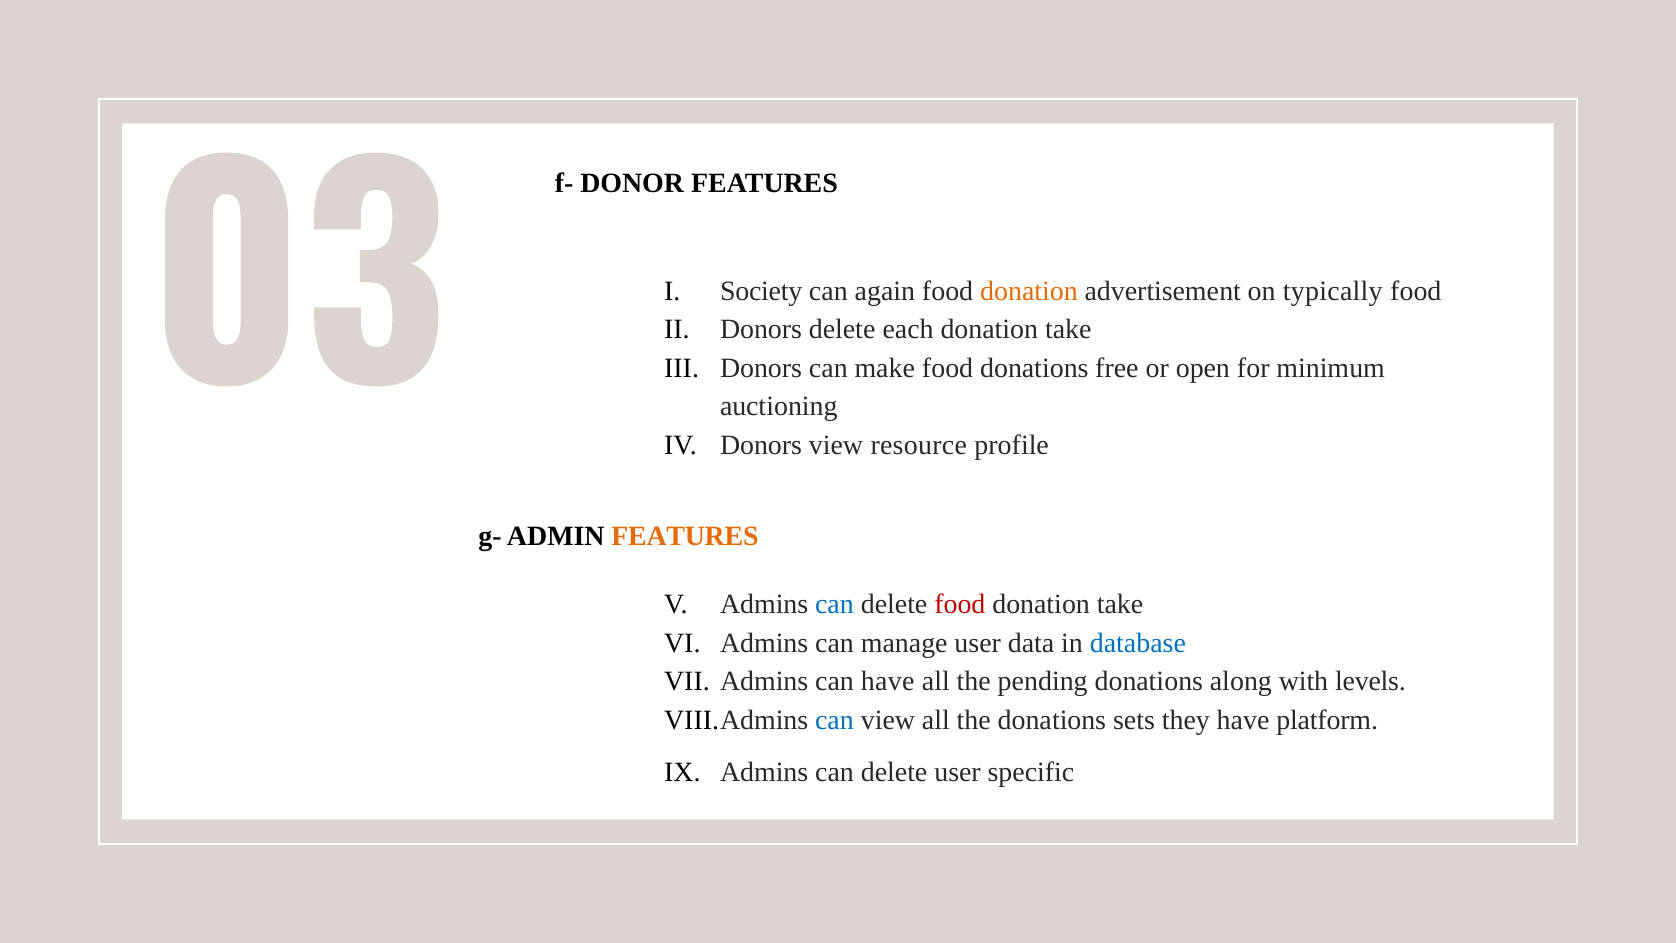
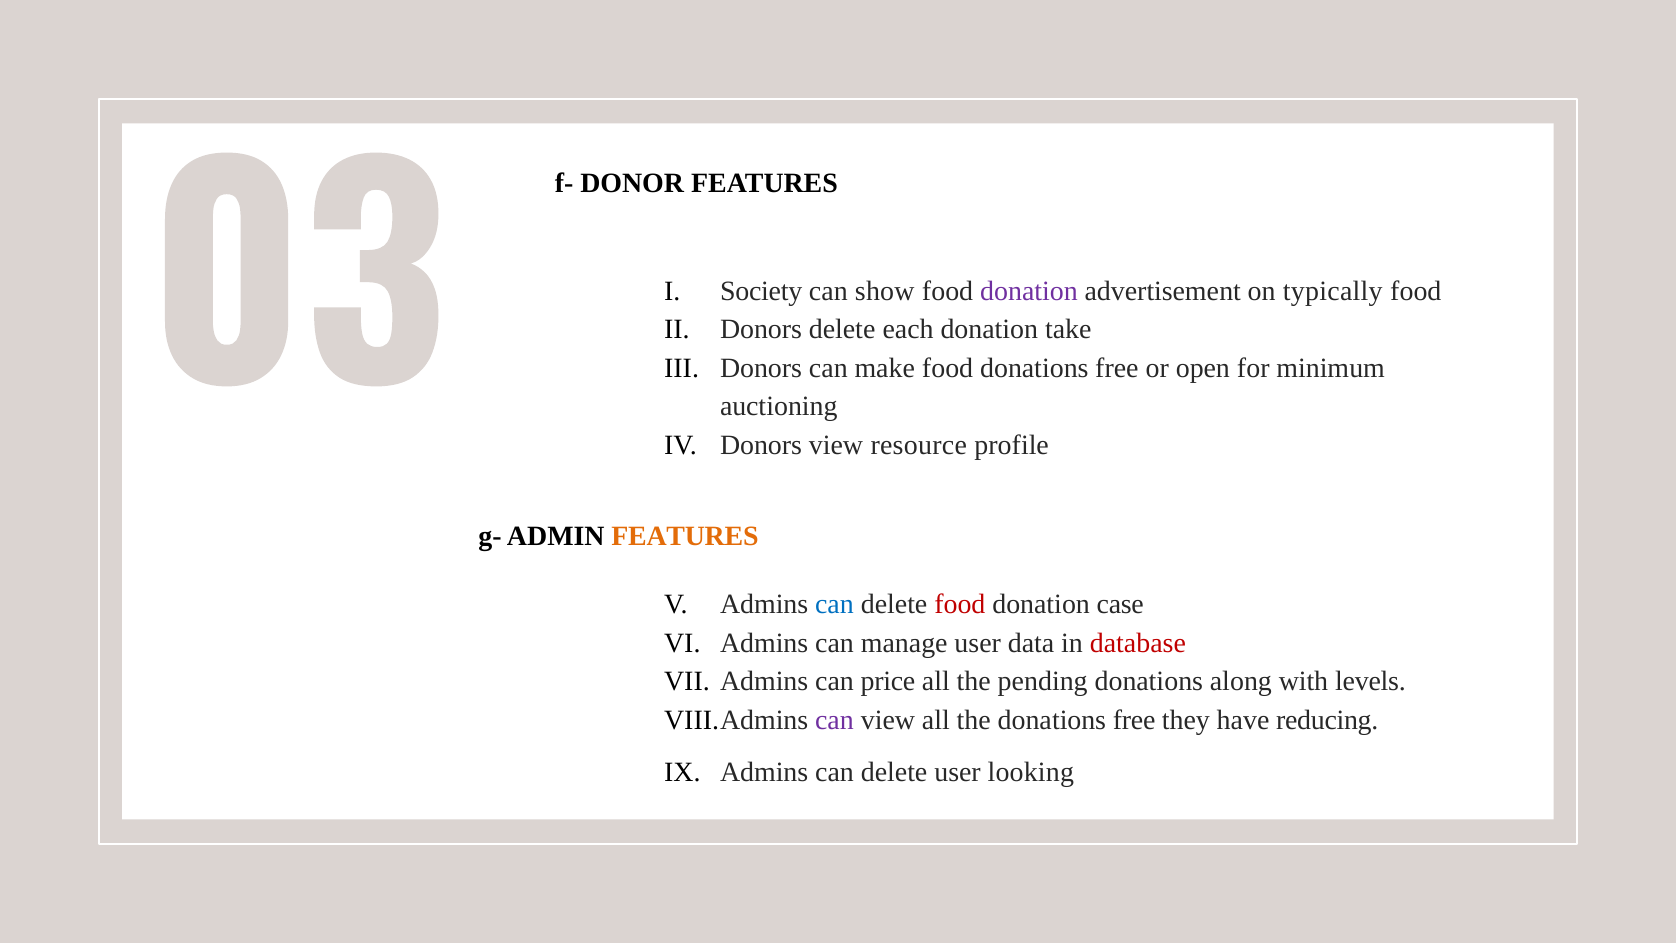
again: again -> show
donation at (1029, 291) colour: orange -> purple
take at (1120, 604): take -> case
database colour: blue -> red
can have: have -> price
can at (834, 720) colour: blue -> purple
the donations sets: sets -> free
platform: platform -> reducing
specific: specific -> looking
